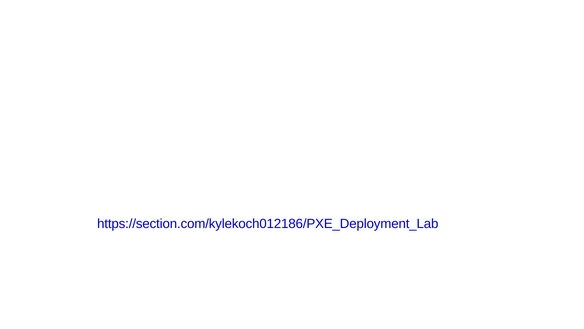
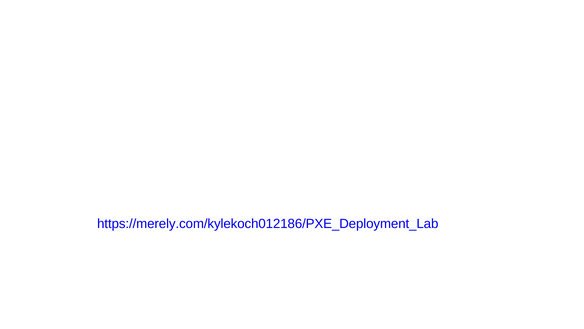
https://section.com/kylekoch012186/PXE_Deployment_Lab: https://section.com/kylekoch012186/PXE_Deployment_Lab -> https://merely.com/kylekoch012186/PXE_Deployment_Lab
